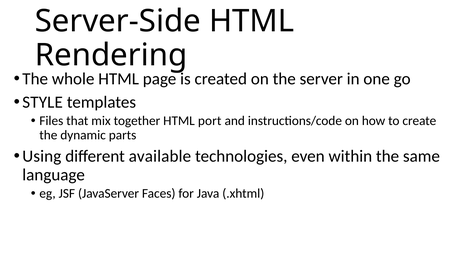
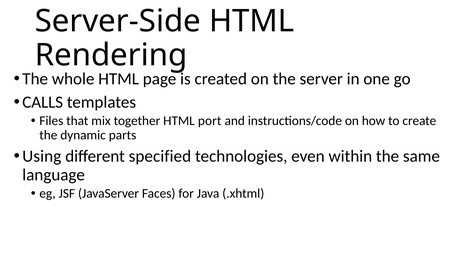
STYLE: STYLE -> CALLS
available: available -> specified
